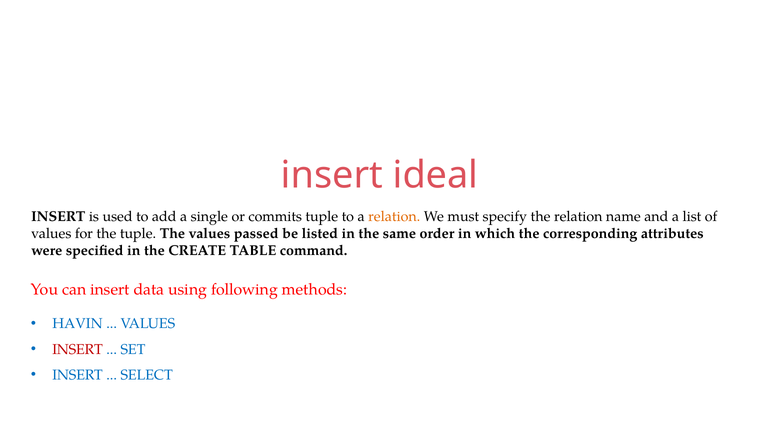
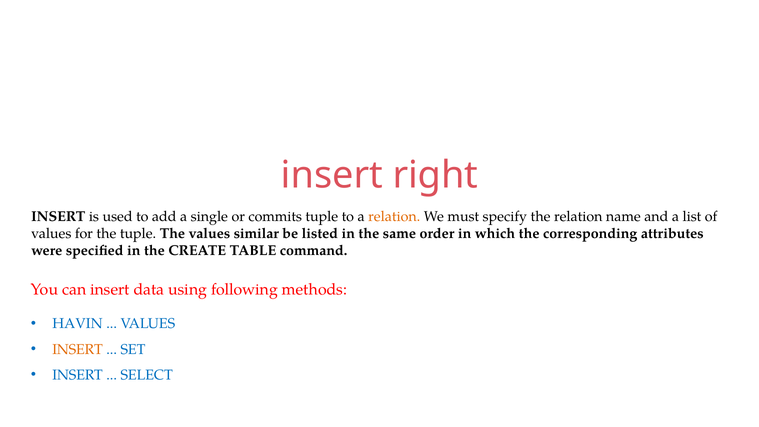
ideal: ideal -> right
passed: passed -> similar
INSERT at (78, 349) colour: red -> orange
